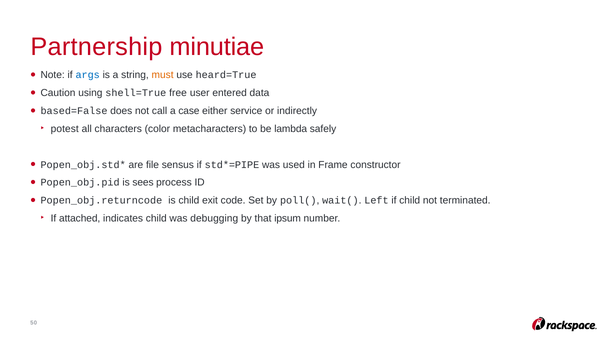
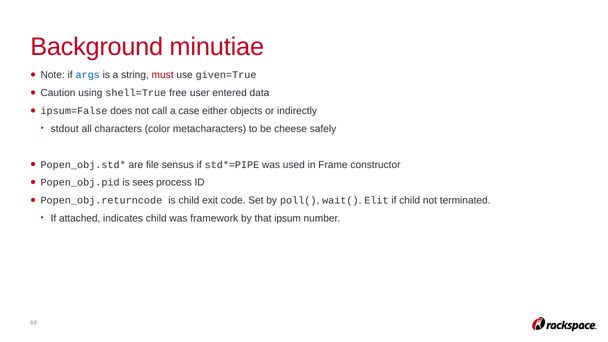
Partnership: Partnership -> Background
must colour: orange -> red
heard=True: heard=True -> given=True
based=False: based=False -> ipsum=False
service: service -> objects
potest: potest -> stdout
lambda: lambda -> cheese
Left: Left -> Elit
debugging: debugging -> framework
